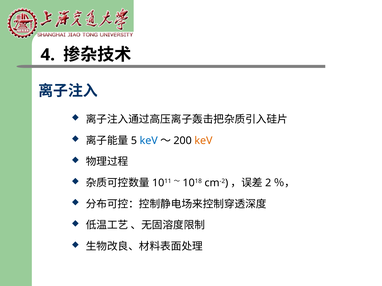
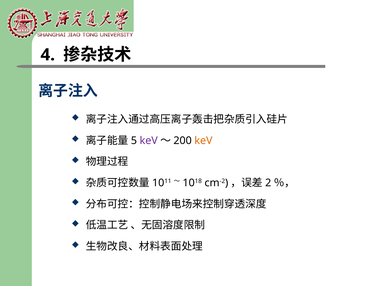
keV at (149, 141) colour: blue -> purple
